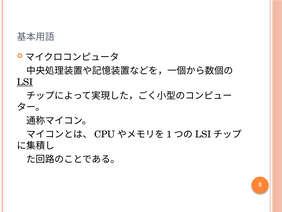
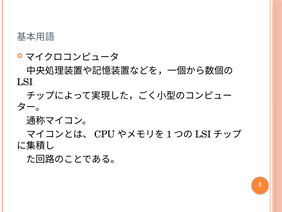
LSI underline: present -> none
